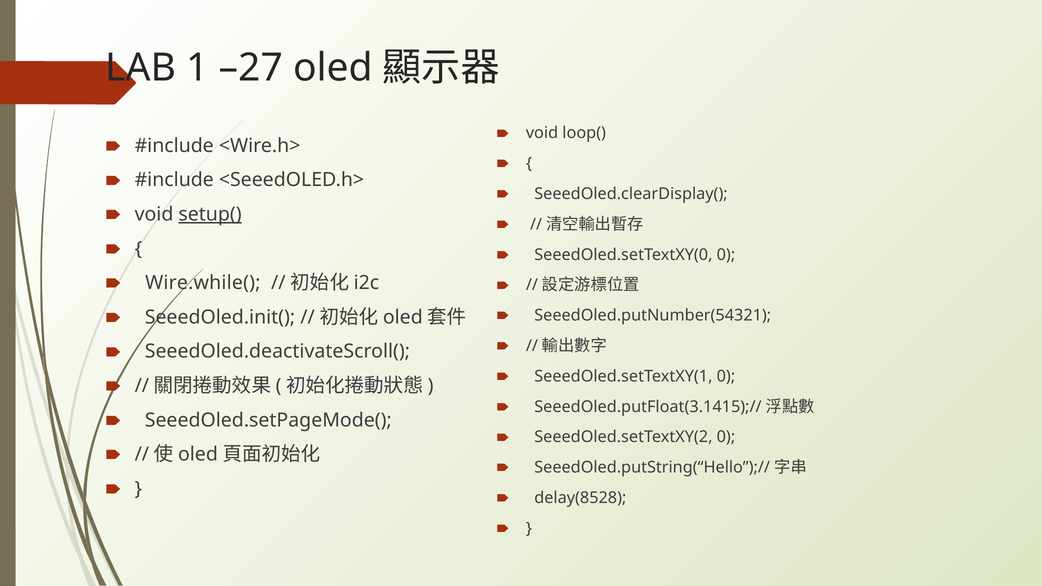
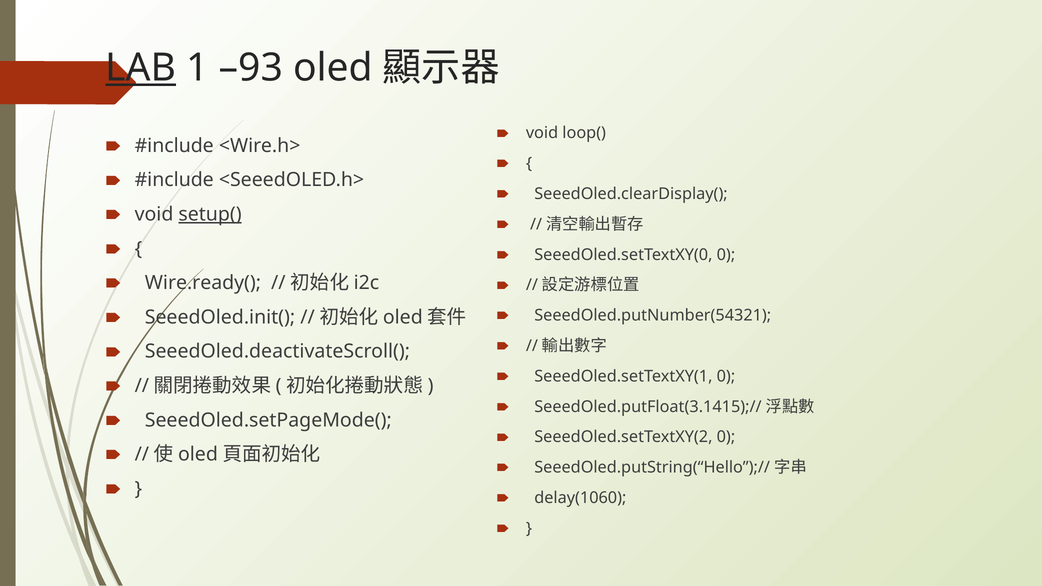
LAB underline: none -> present
–27: –27 -> –93
Wire.while(: Wire.while( -> Wire.ready(
delay(8528: delay(8528 -> delay(1060
